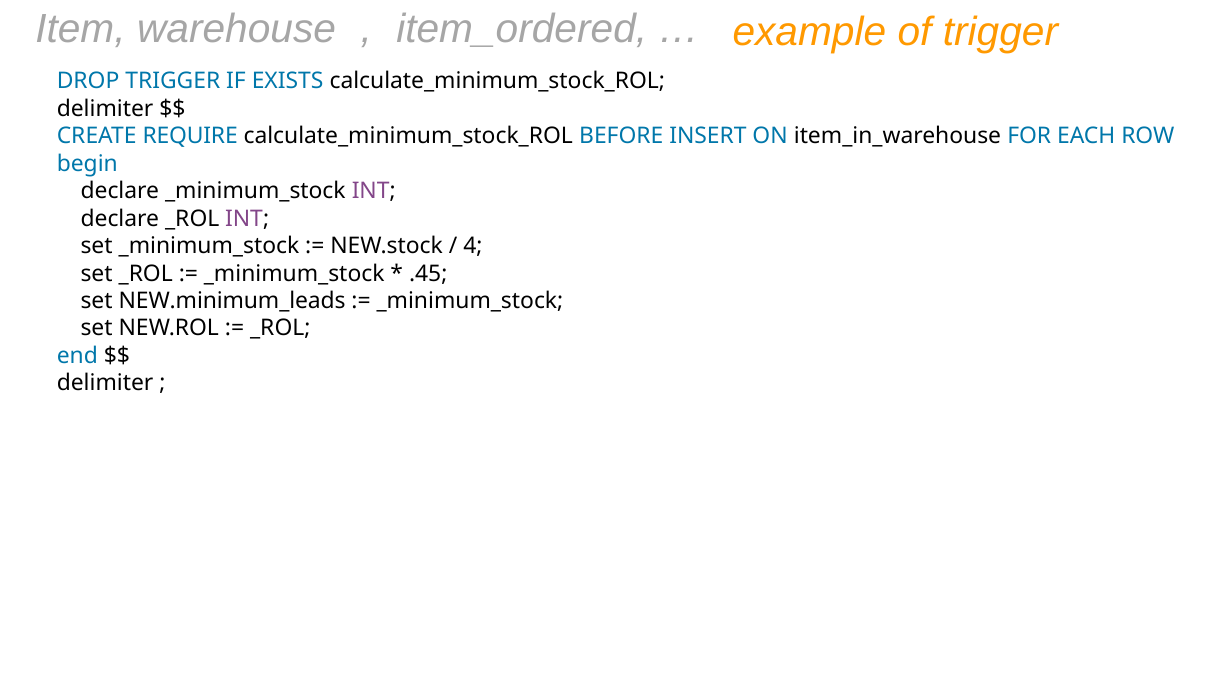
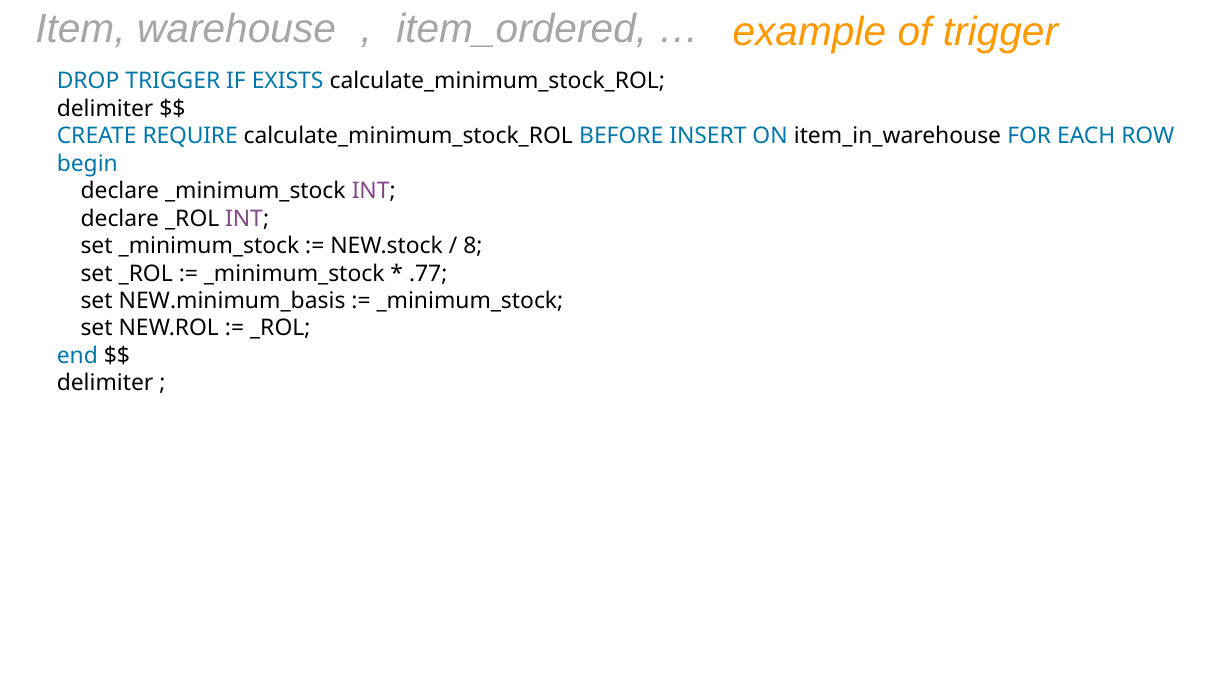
4: 4 -> 8
.45: .45 -> .77
NEW.minimum_leads: NEW.minimum_leads -> NEW.minimum_basis
